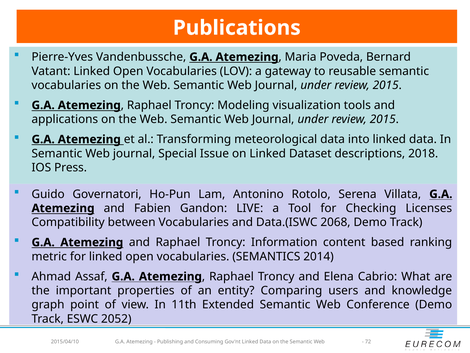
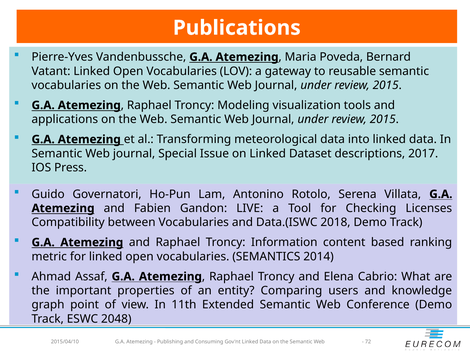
2018: 2018 -> 2017
2068: 2068 -> 2018
2052: 2052 -> 2048
